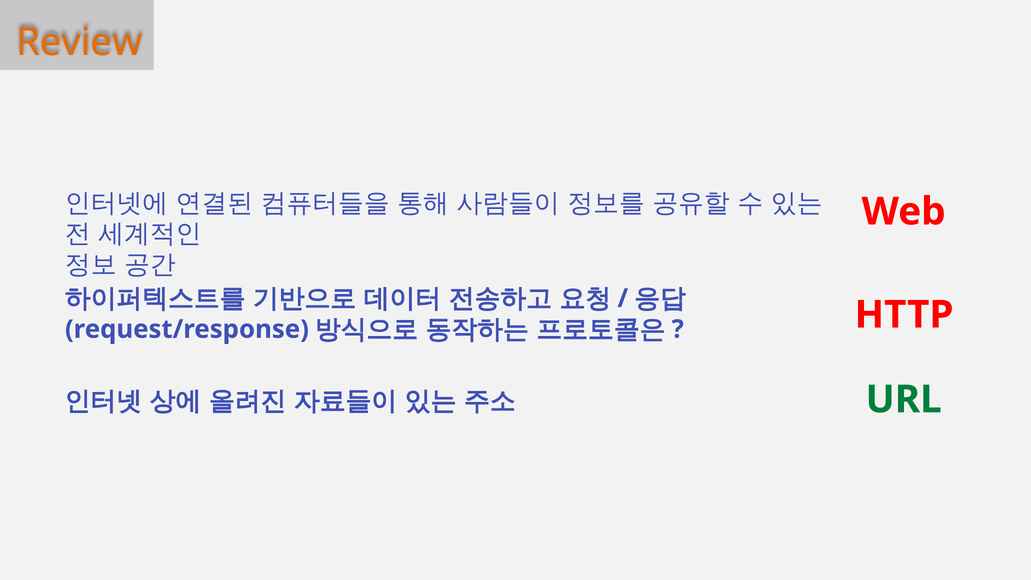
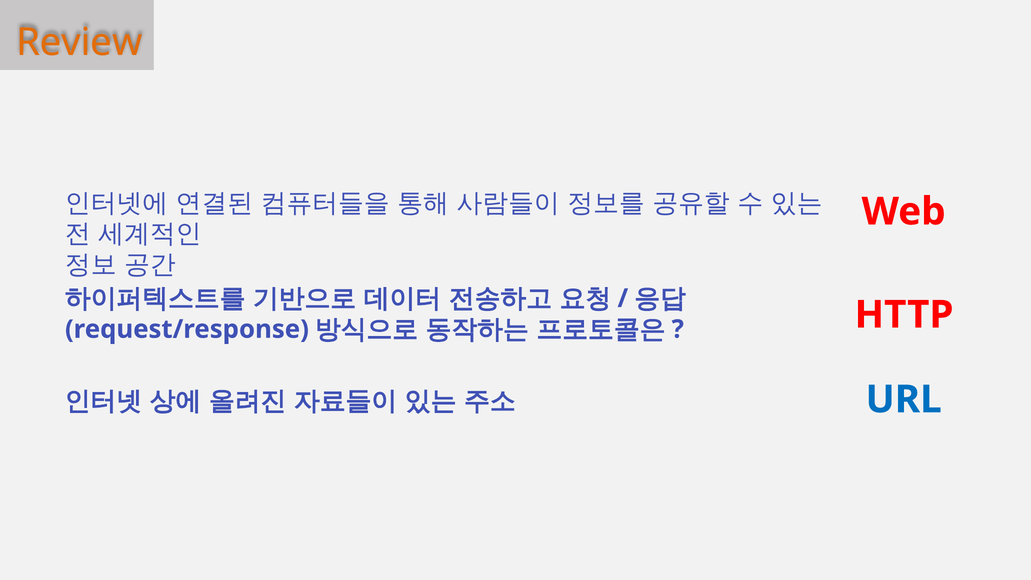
URL colour: green -> blue
